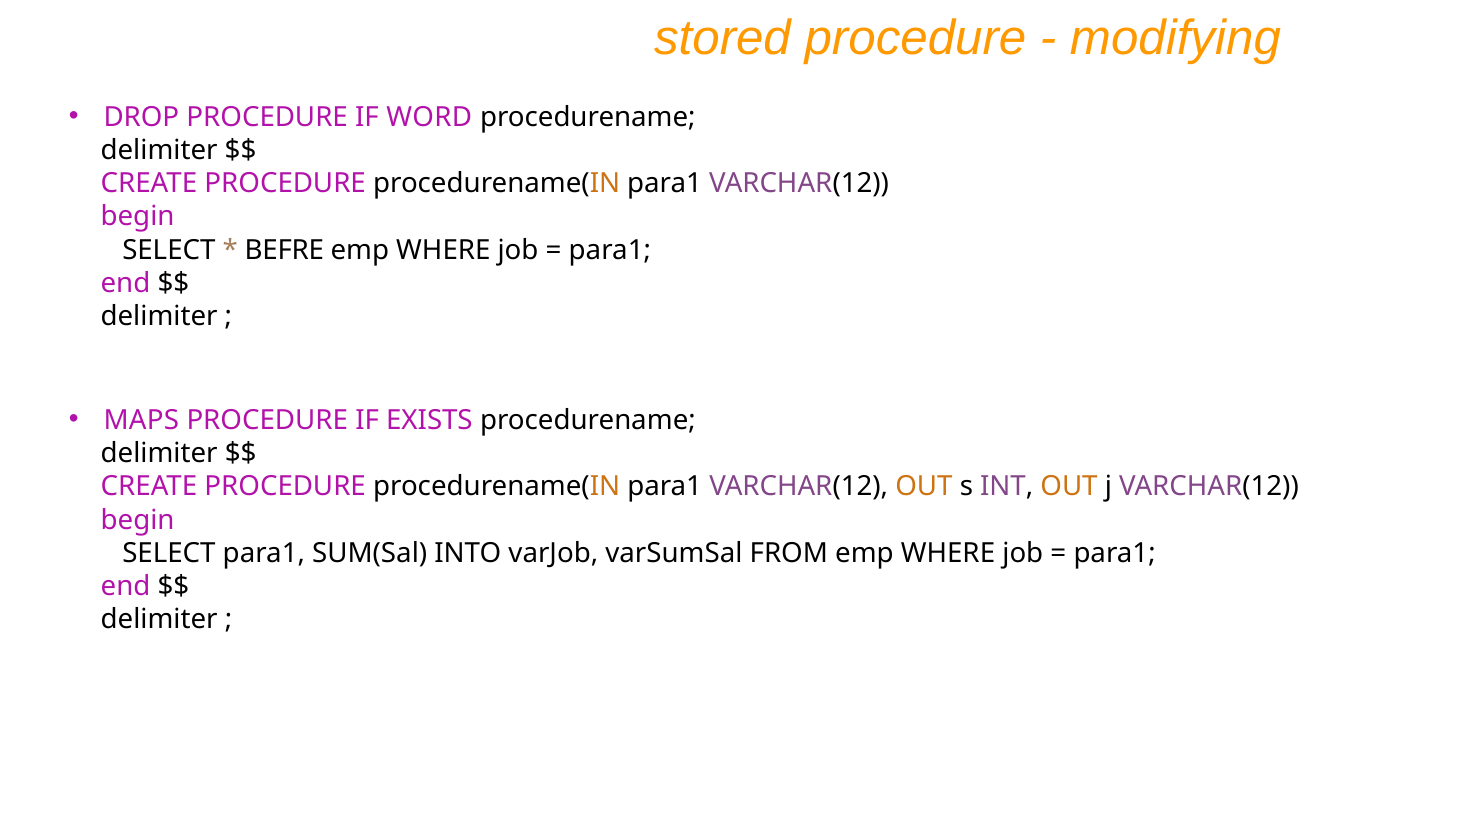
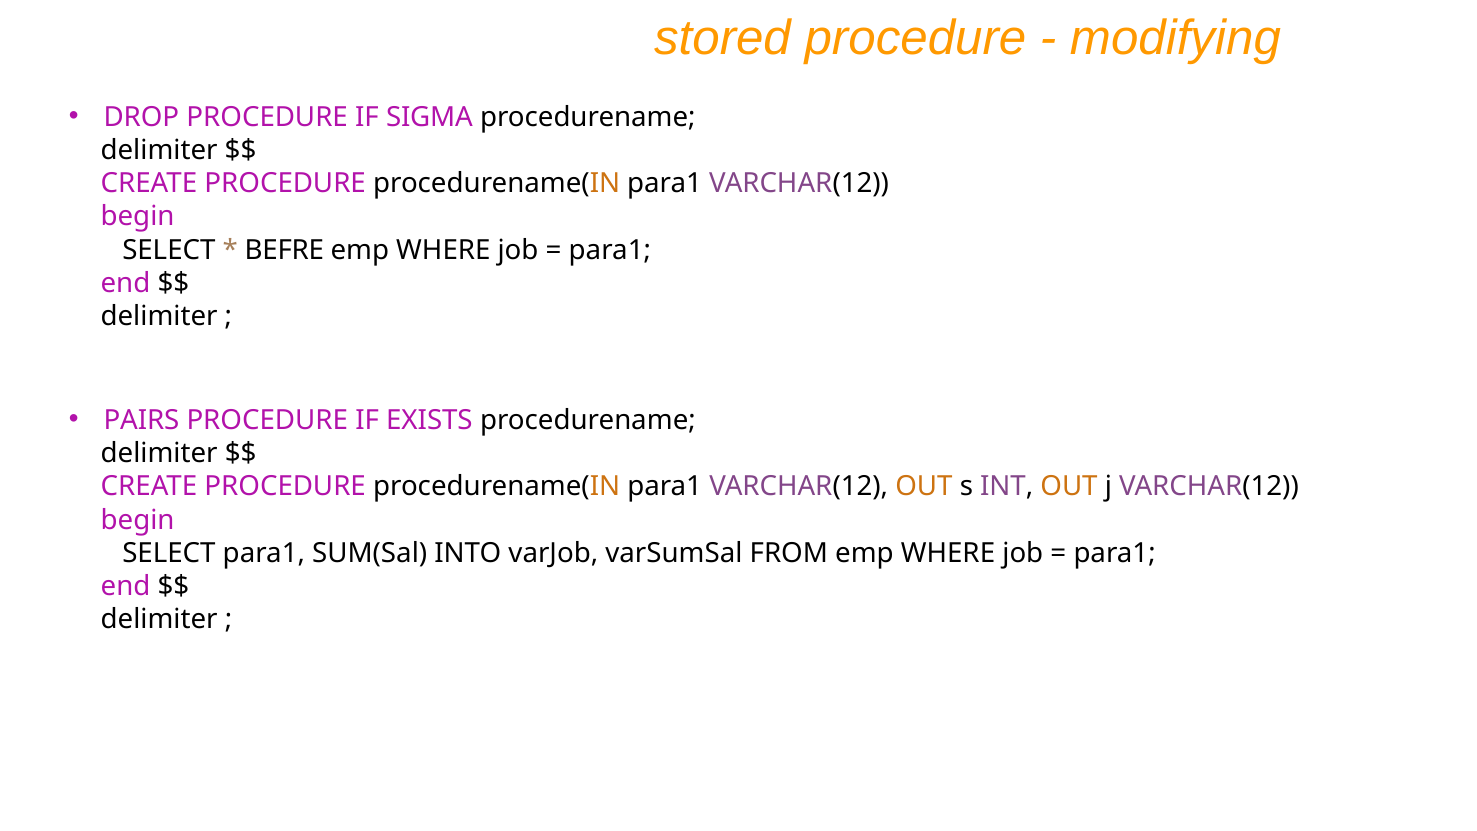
WORD: WORD -> SIGMA
MAPS: MAPS -> PAIRS
